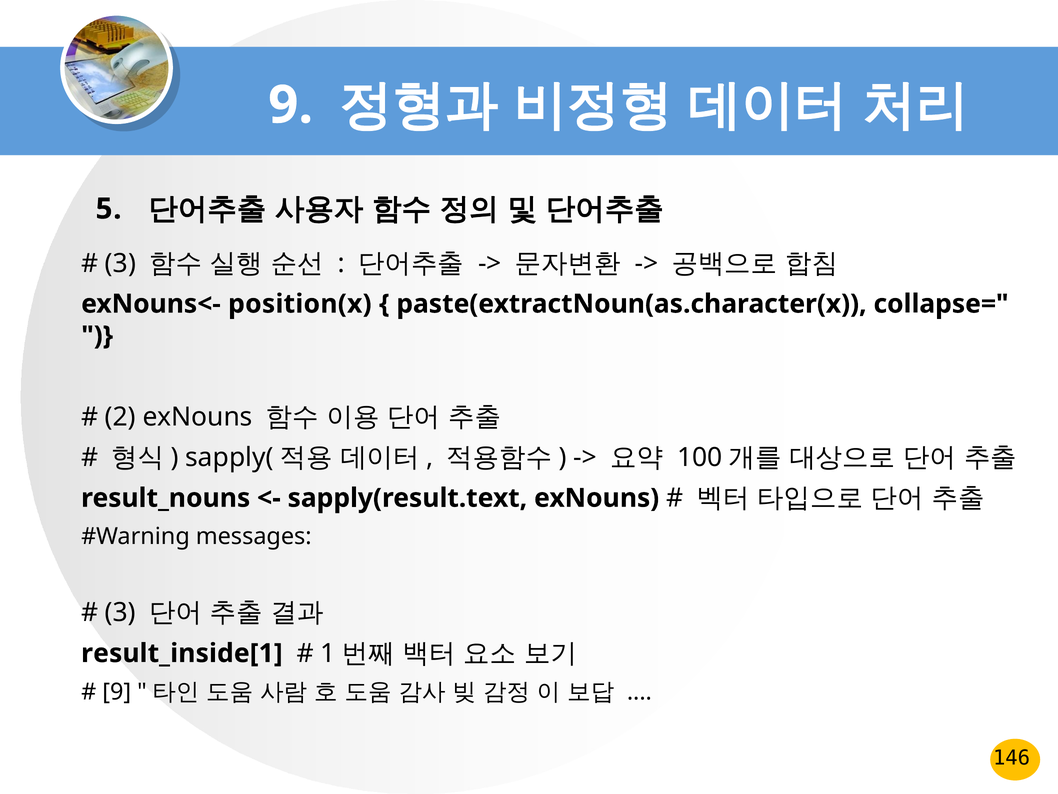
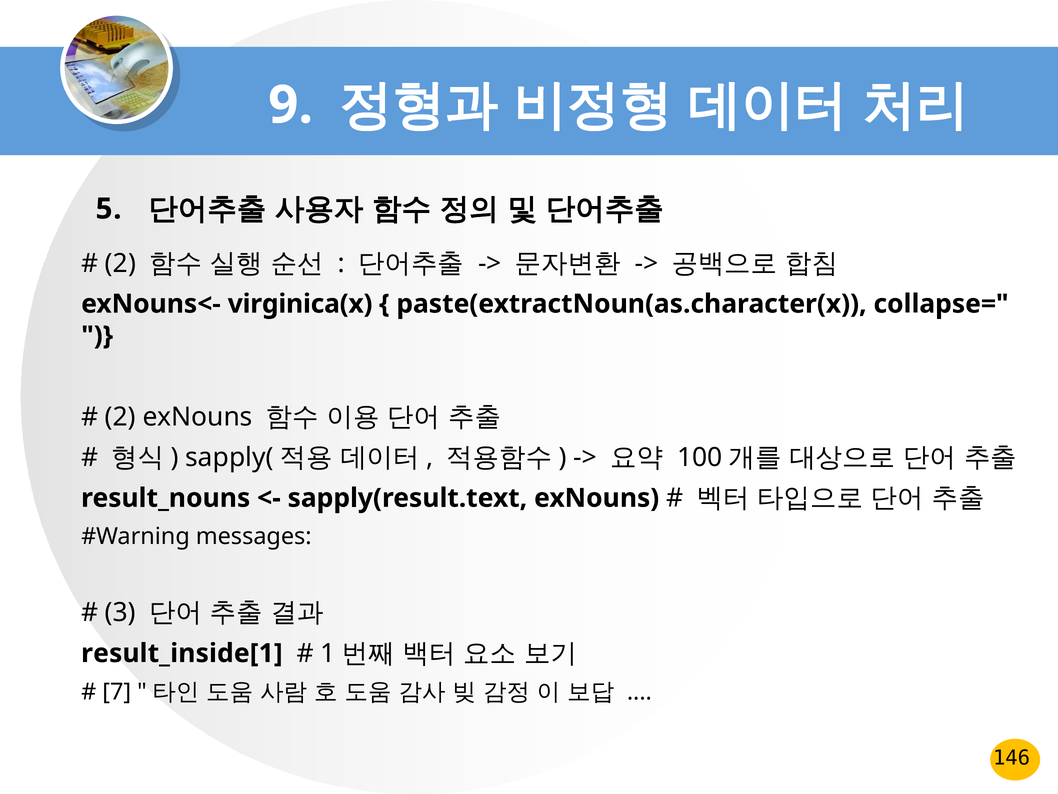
3 at (120, 263): 3 -> 2
position(x: position(x -> virginica(x
9 at (117, 692): 9 -> 7
